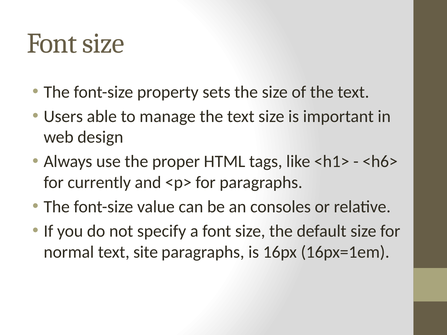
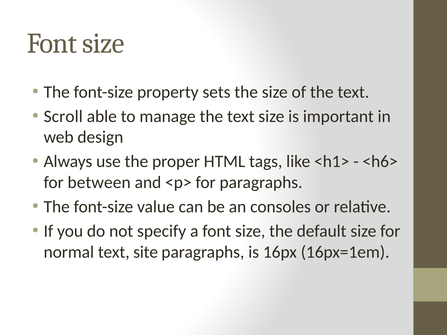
Users: Users -> Scroll
currently: currently -> between
